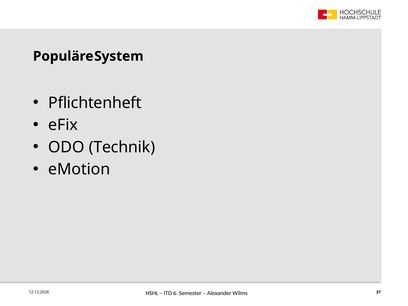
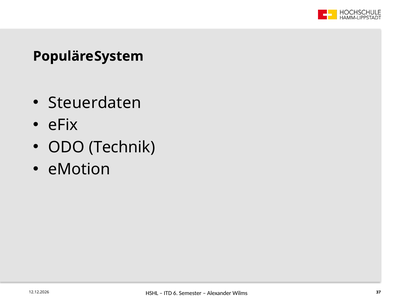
Pflichtenheft: Pflichtenheft -> Steuerdaten
